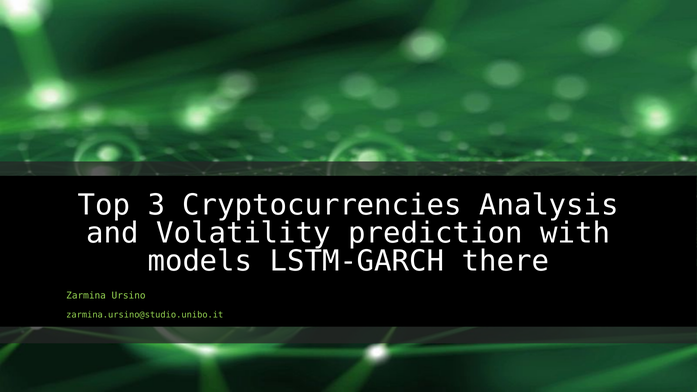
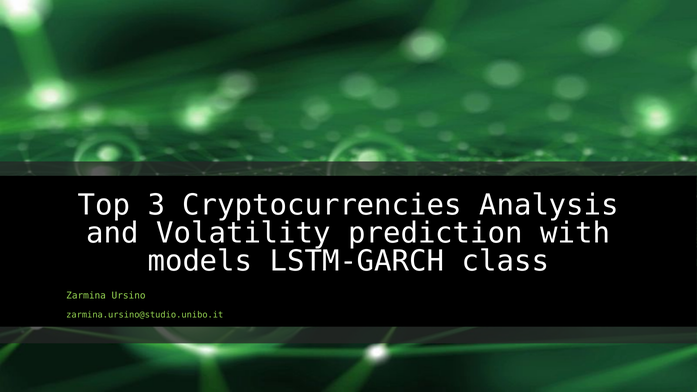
there: there -> class
